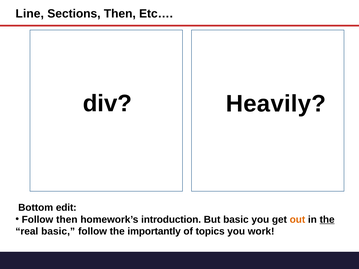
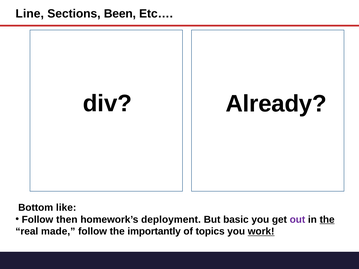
Sections Then: Then -> Been
Heavily: Heavily -> Already
edit: edit -> like
introduction: introduction -> deployment
out colour: orange -> purple
real basic: basic -> made
work underline: none -> present
